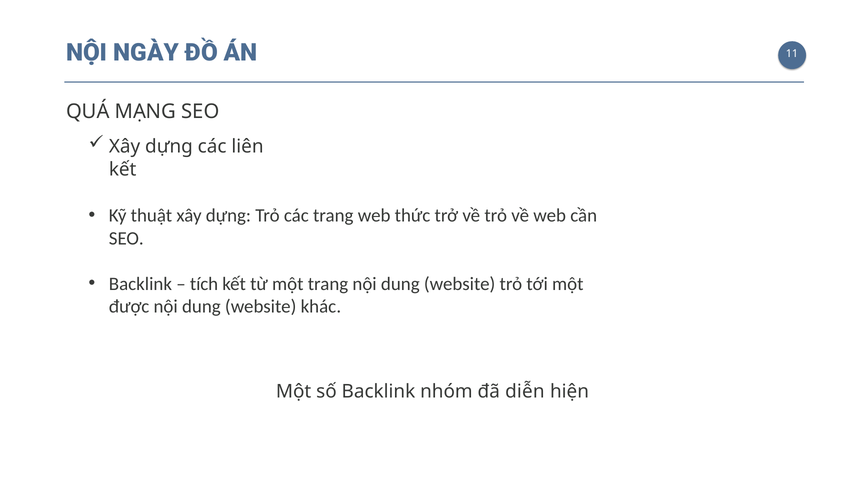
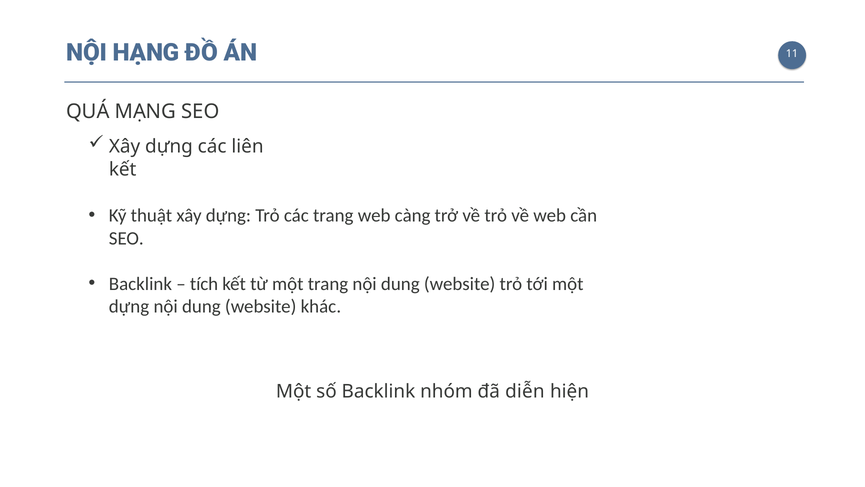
NGÀY: NGÀY -> HẠNG
thức: thức -> càng
được at (129, 306): được -> dựng
